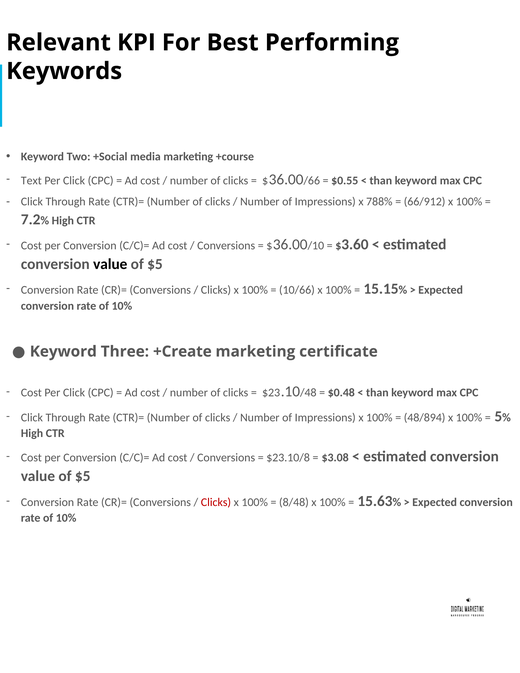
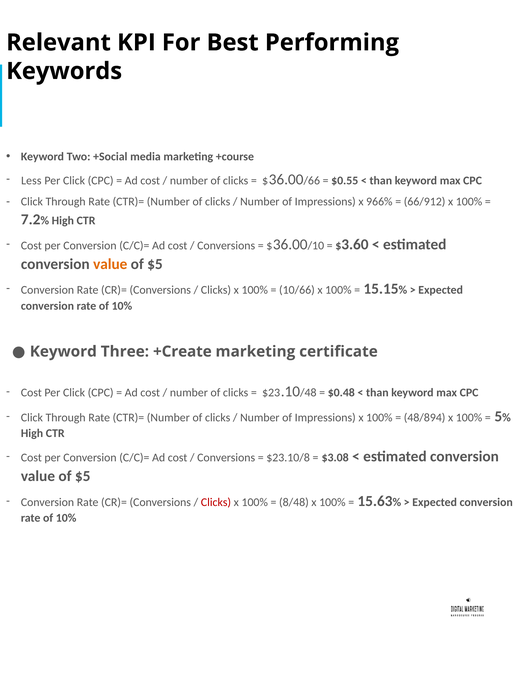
Text: Text -> Less
788%: 788% -> 966%
value at (110, 264) colour: black -> orange
